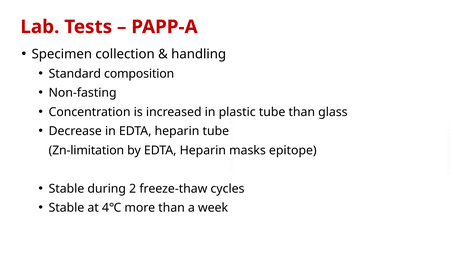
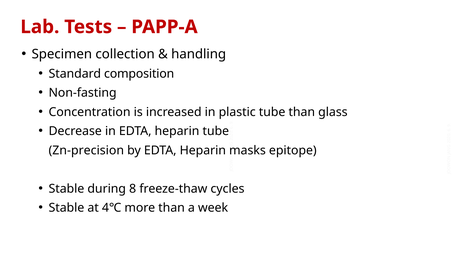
Zn-limitation: Zn-limitation -> Zn-precision
during 2: 2 -> 8
